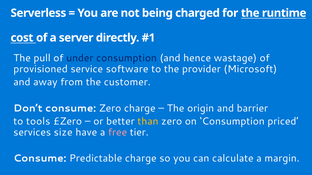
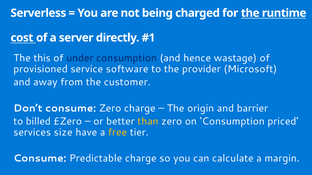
pull: pull -> this
tools: tools -> billed
free colour: pink -> yellow
